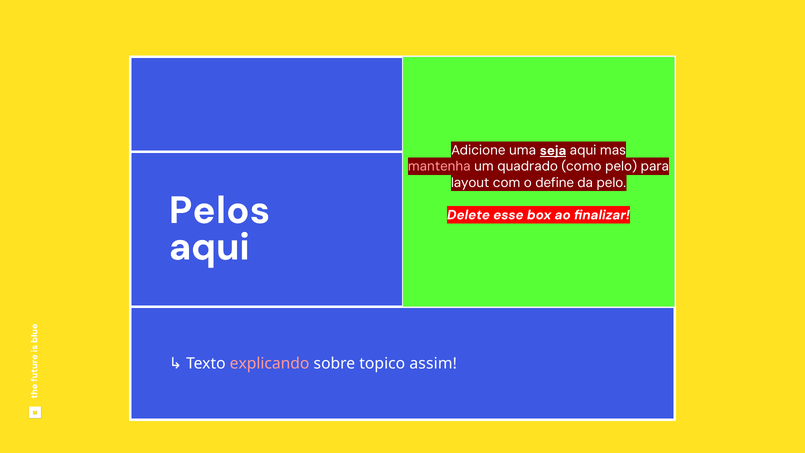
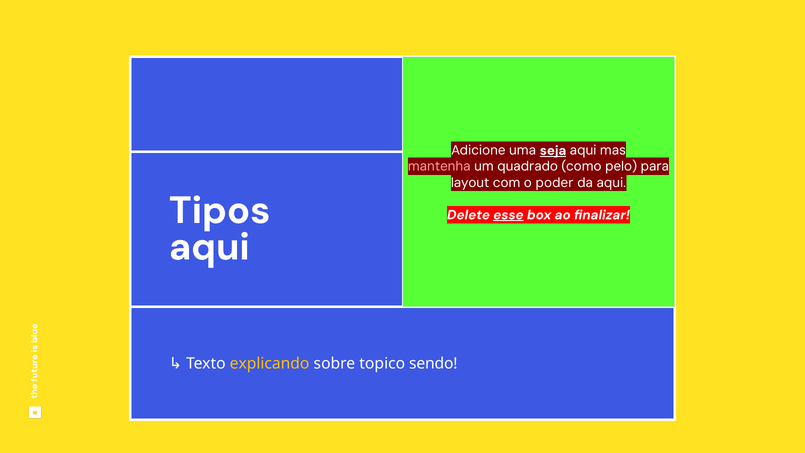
define: define -> poder
da pelo: pelo -> aqui
Pelos: Pelos -> Tipos
esse underline: none -> present
explicando colour: pink -> yellow
assim: assim -> sendo
